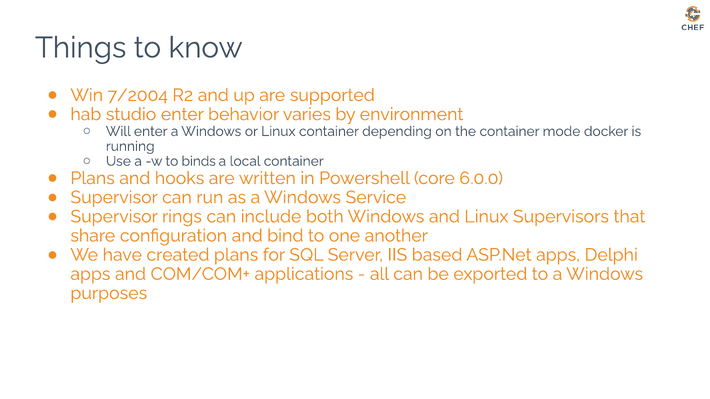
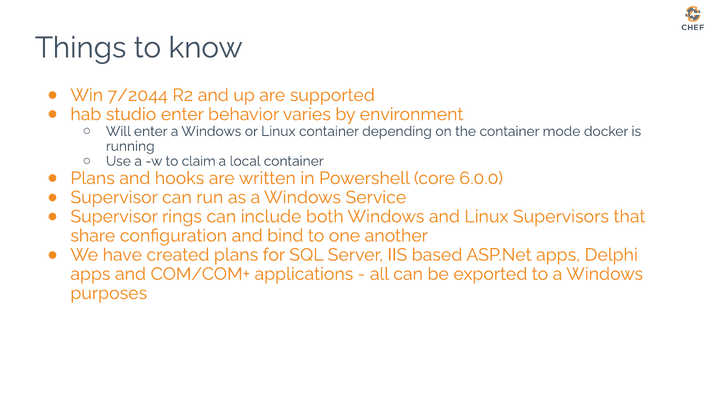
7/2004: 7/2004 -> 7/2044
binds: binds -> claim
